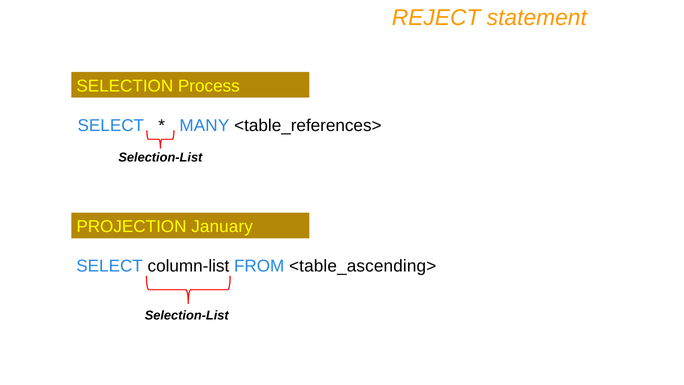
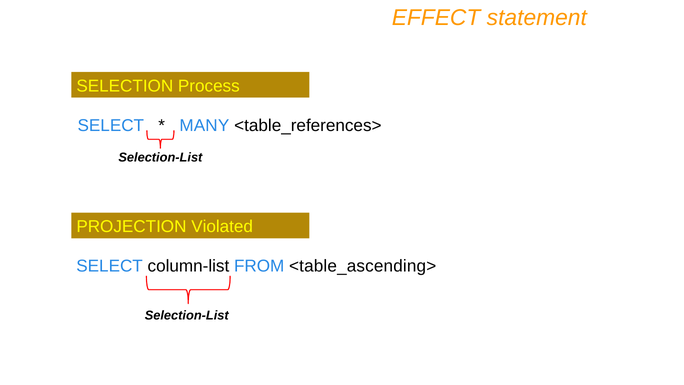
REJECT: REJECT -> EFFECT
January: January -> Violated
